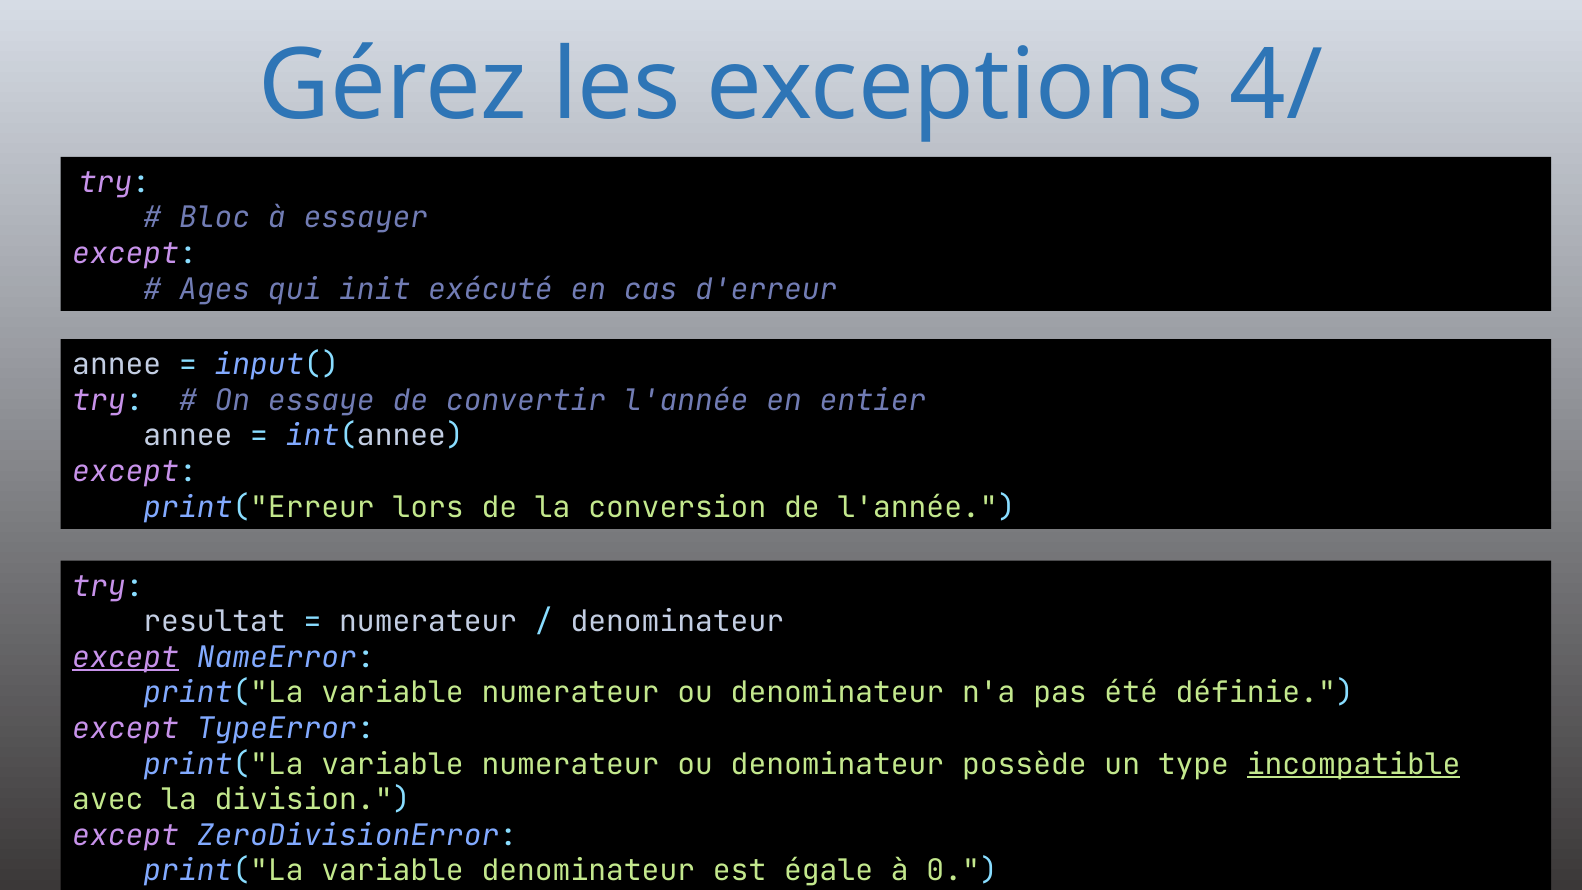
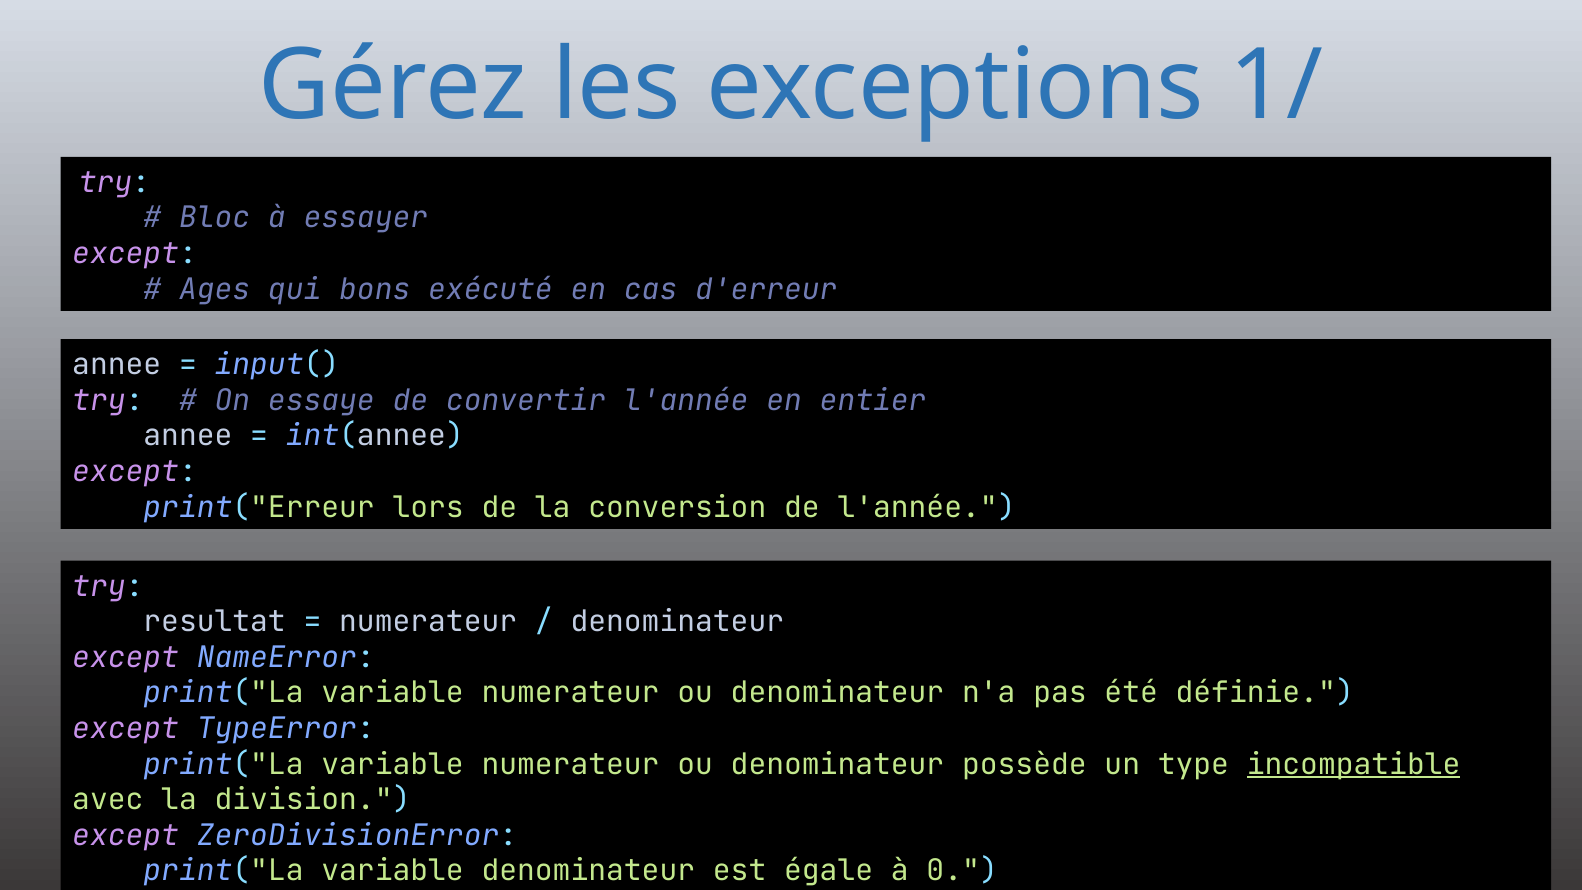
4/: 4/ -> 1/
init: init -> bons
except at (126, 657) underline: present -> none
